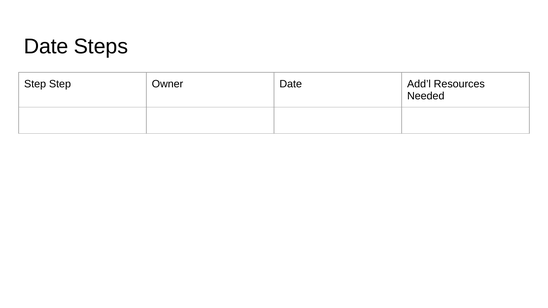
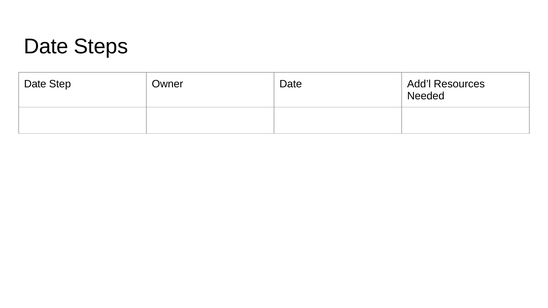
Step at (35, 84): Step -> Date
